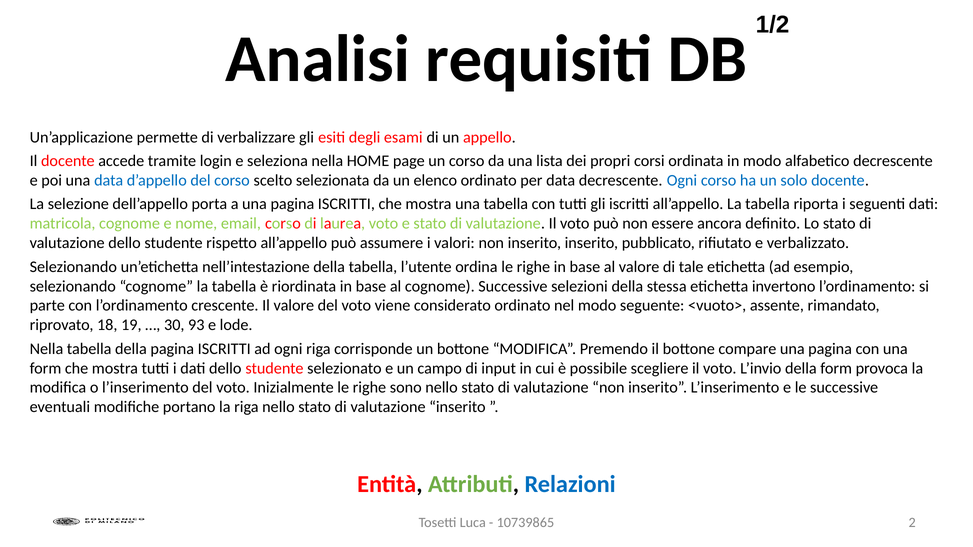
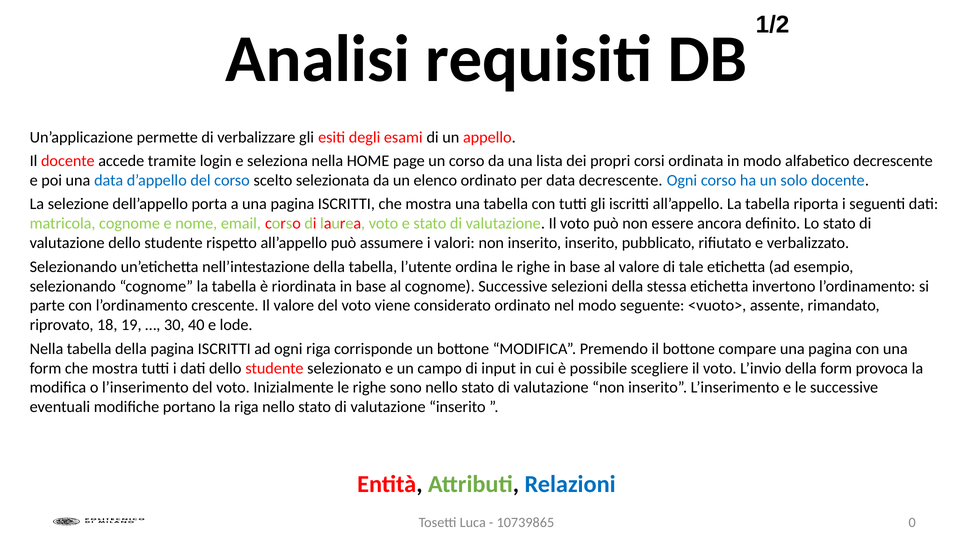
93: 93 -> 40
2: 2 -> 0
